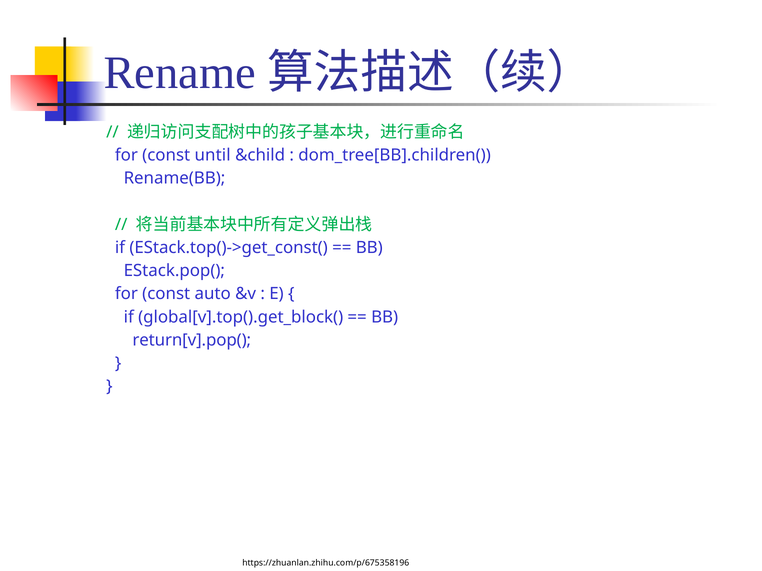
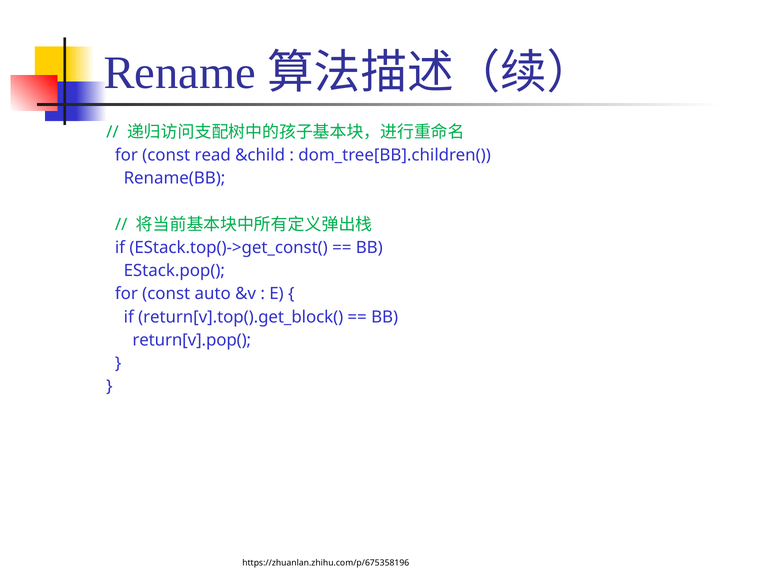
until: until -> read
global[v].top().get_block(: global[v].top().get_block( -> return[v].top().get_block(
